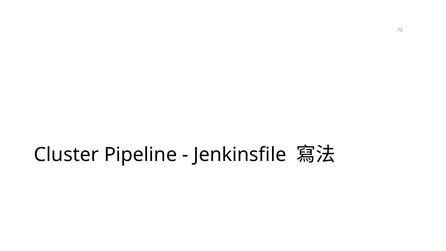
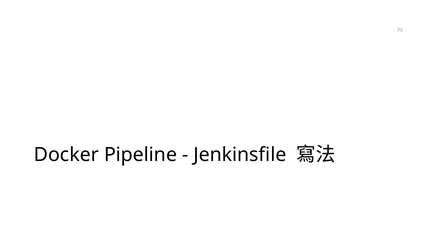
Cluster: Cluster -> Docker
